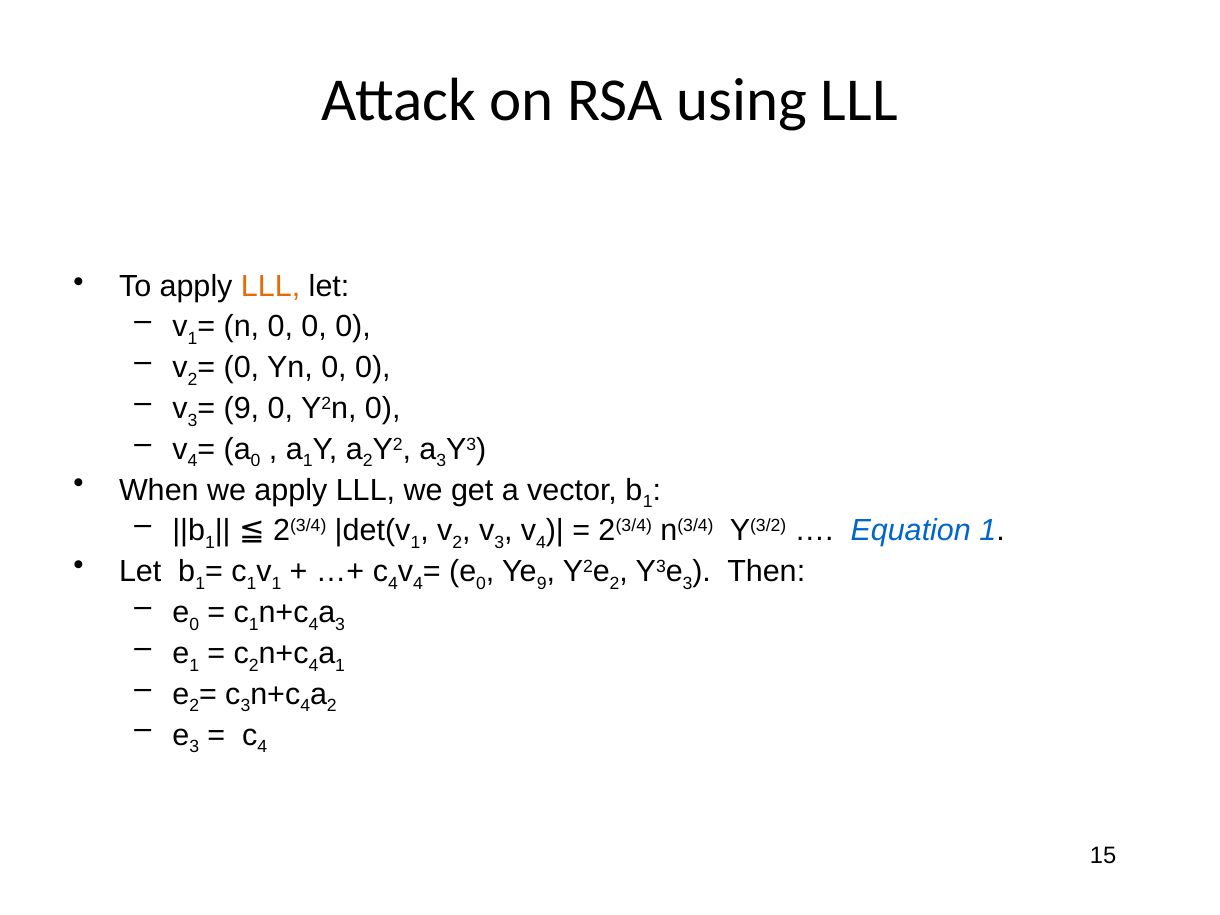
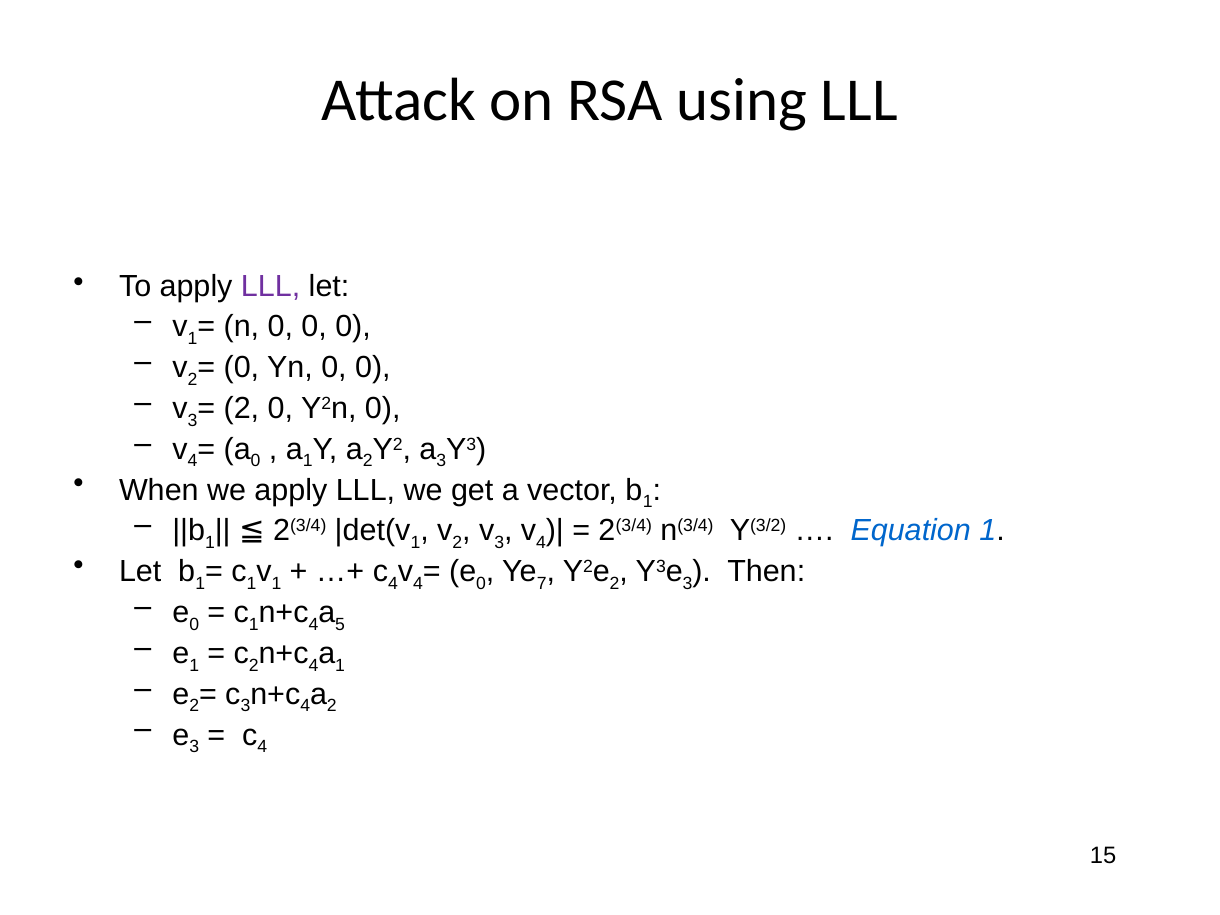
LLL at (271, 287) colour: orange -> purple
9 at (241, 408): 9 -> 2
9 at (542, 584): 9 -> 7
3 at (340, 624): 3 -> 5
